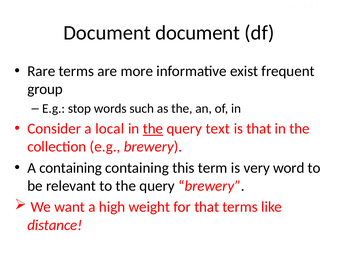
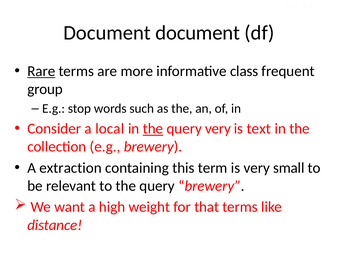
Rare underline: none -> present
exist: exist -> class
query text: text -> very
is that: that -> text
A containing: containing -> extraction
word: word -> small
